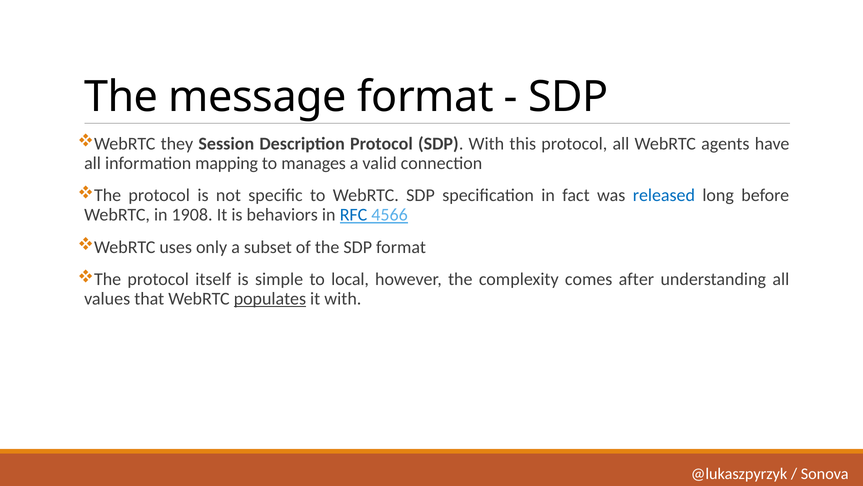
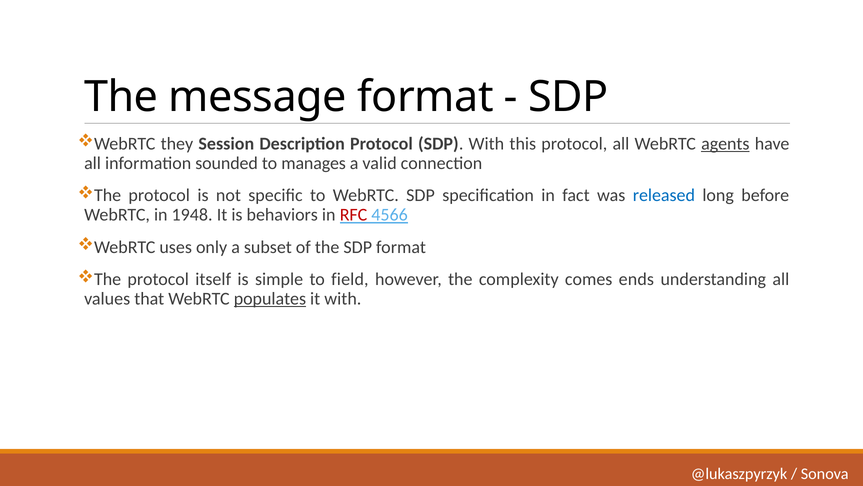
agents underline: none -> present
mapping: mapping -> sounded
1908: 1908 -> 1948
RFC colour: blue -> red
local: local -> field
after: after -> ends
